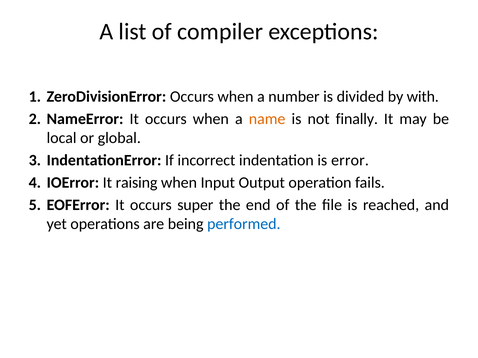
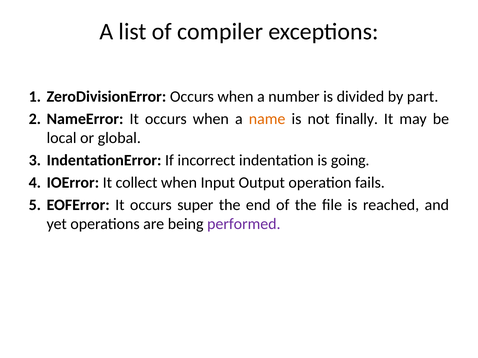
with: with -> part
error: error -> going
raising: raising -> collect
performed colour: blue -> purple
